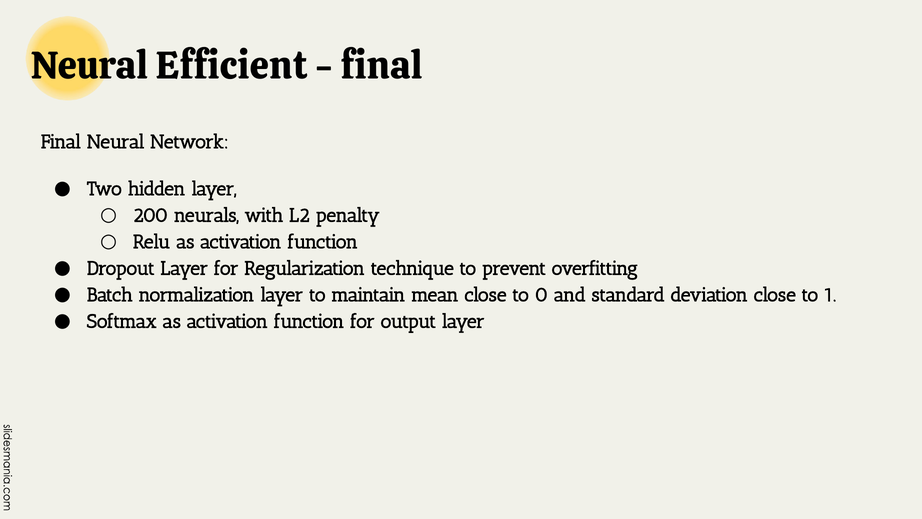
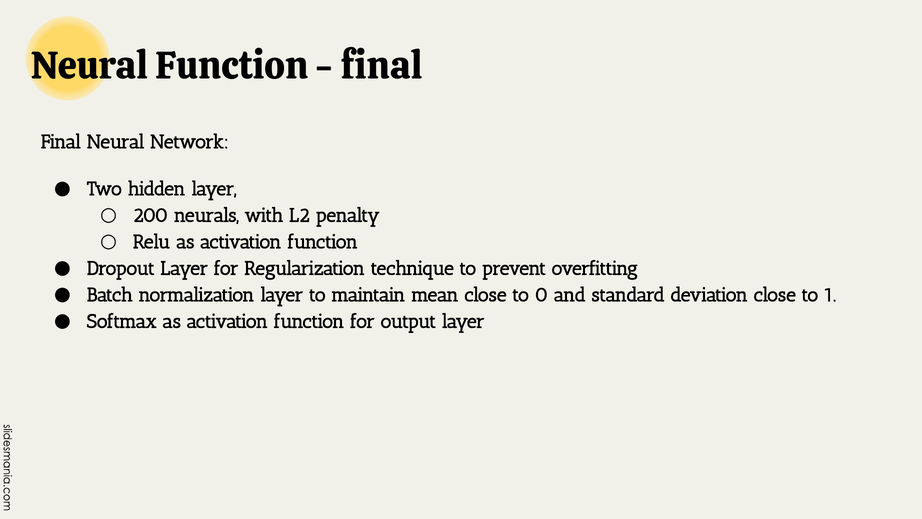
Neural Efficient: Efficient -> Function
